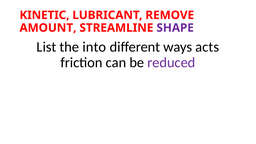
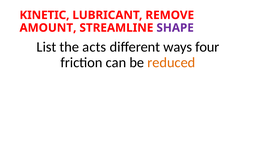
into: into -> acts
acts: acts -> four
reduced colour: purple -> orange
